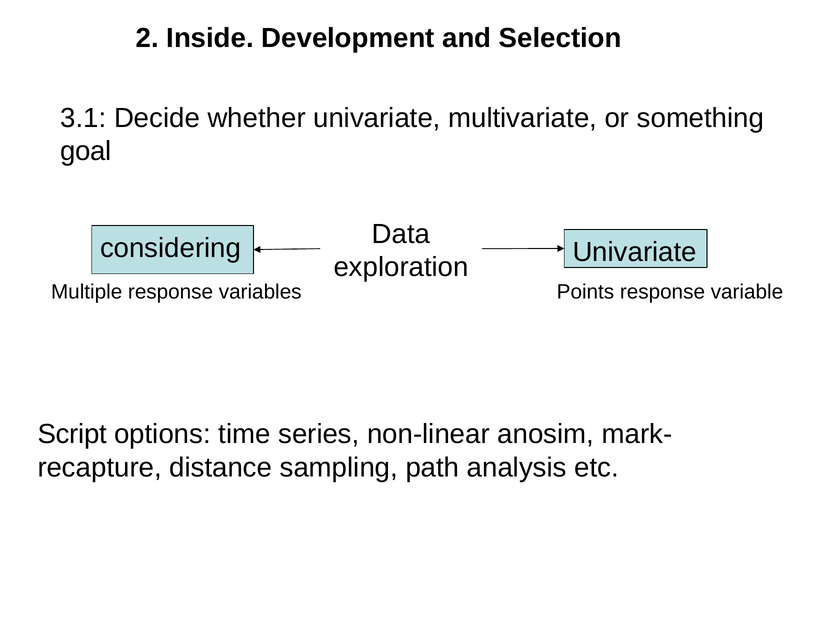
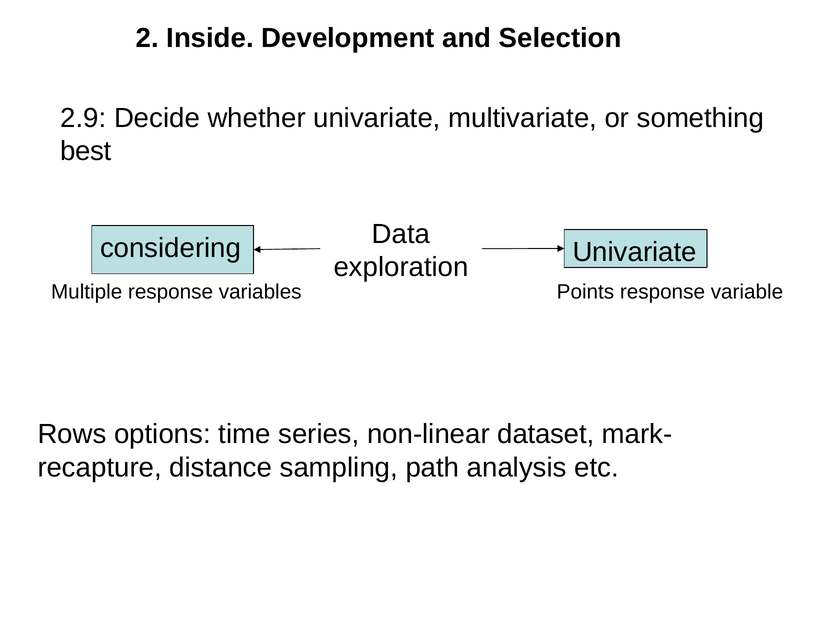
3.1: 3.1 -> 2.9
goal: goal -> best
Script: Script -> Rows
anosim: anosim -> dataset
